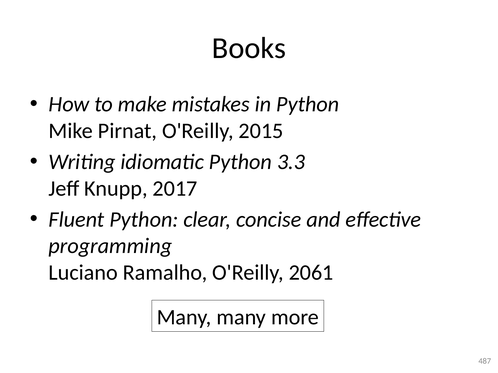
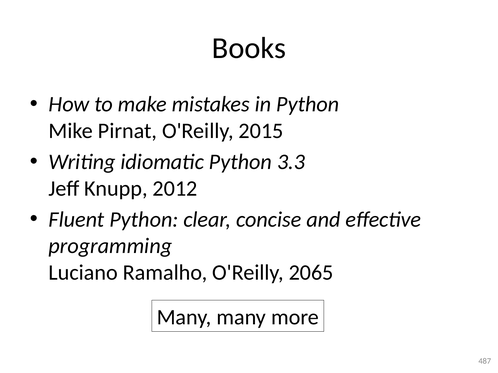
2017: 2017 -> 2012
2061: 2061 -> 2065
